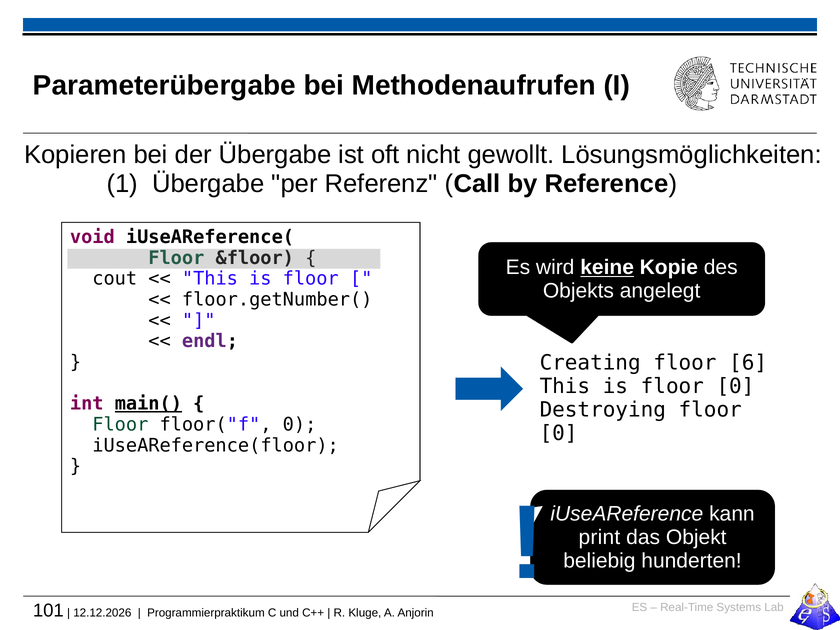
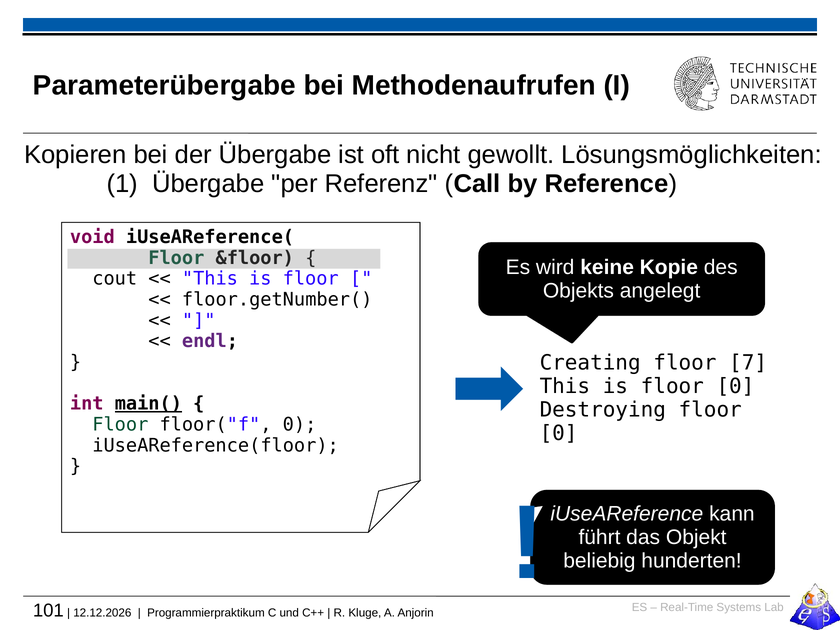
keine underline: present -> none
6: 6 -> 7
print: print -> führt
